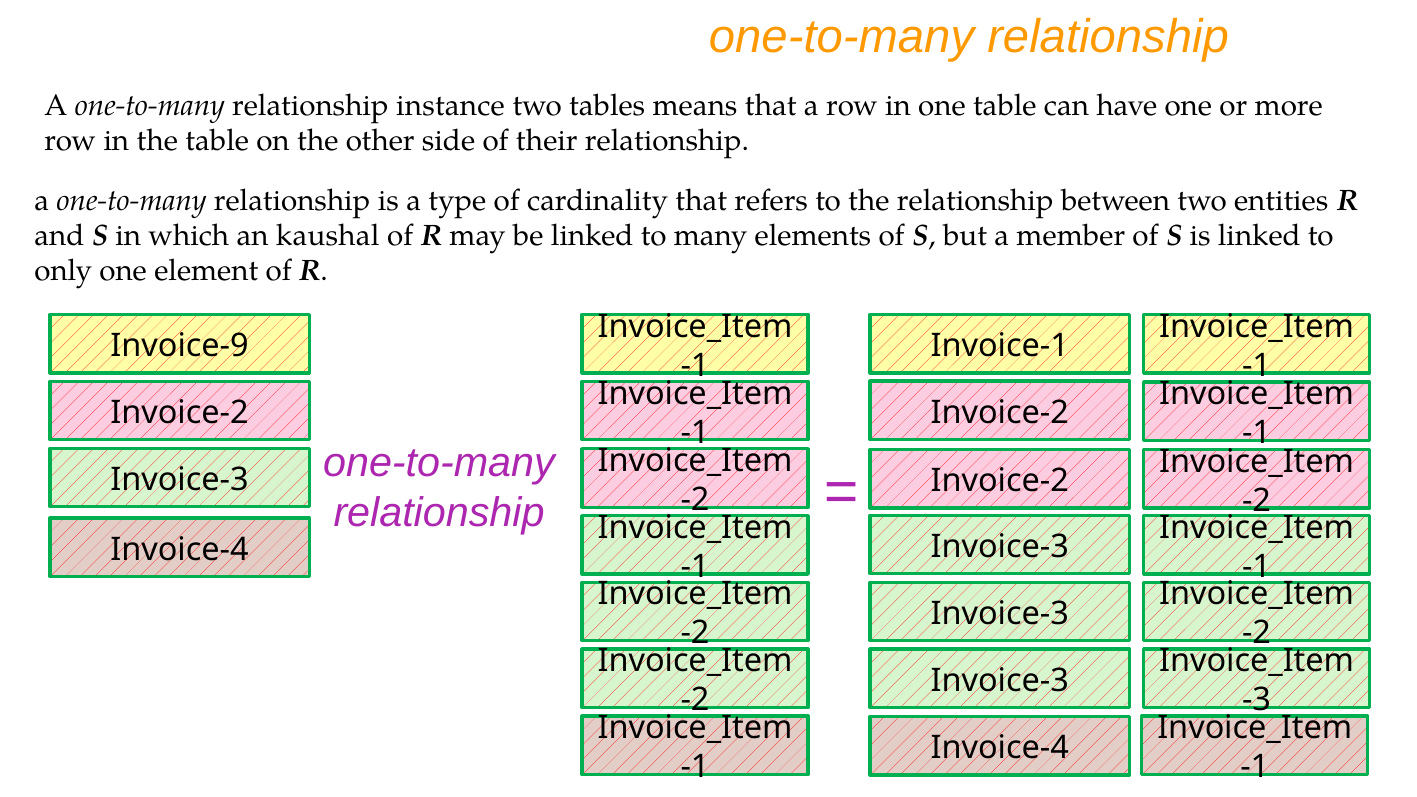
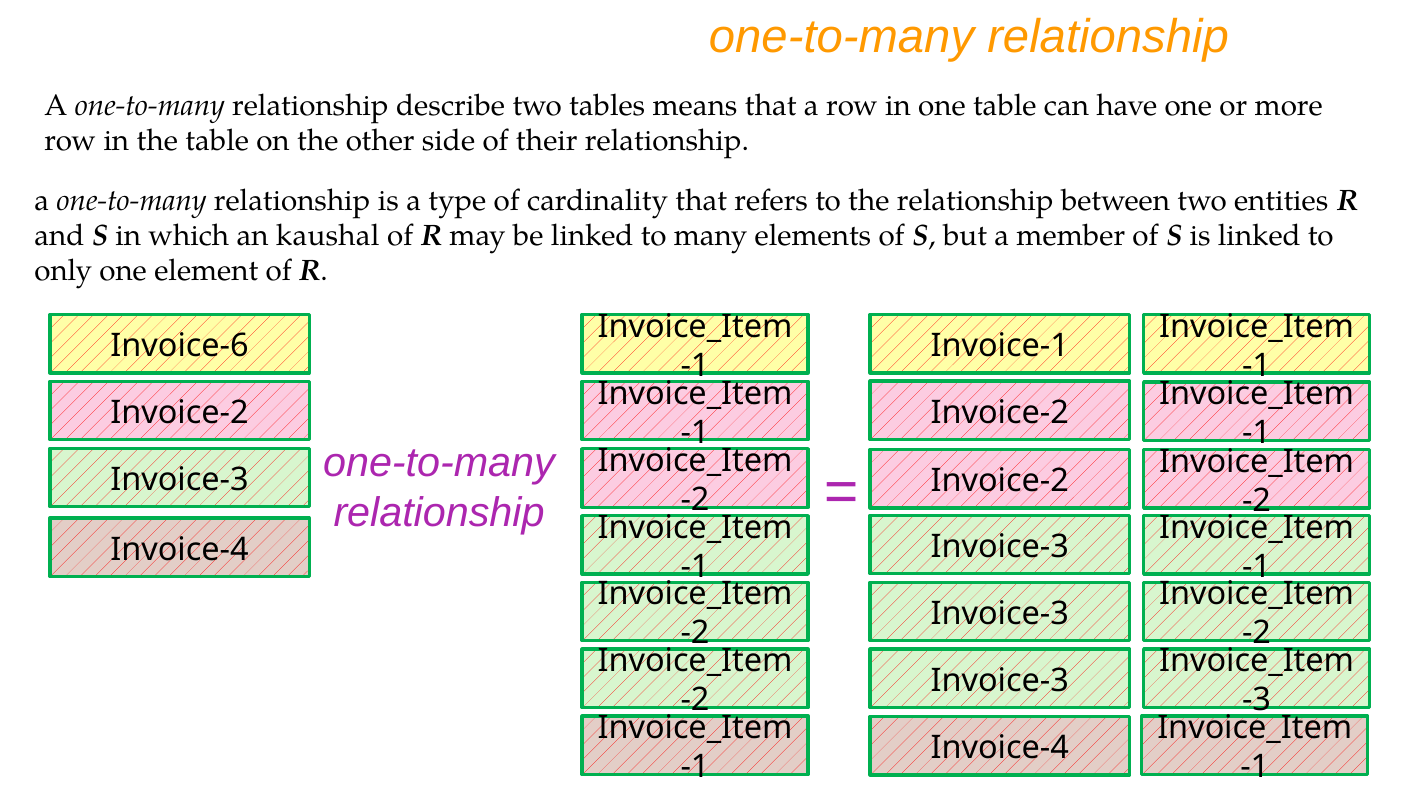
instance: instance -> describe
Invoice-9: Invoice-9 -> Invoice-6
